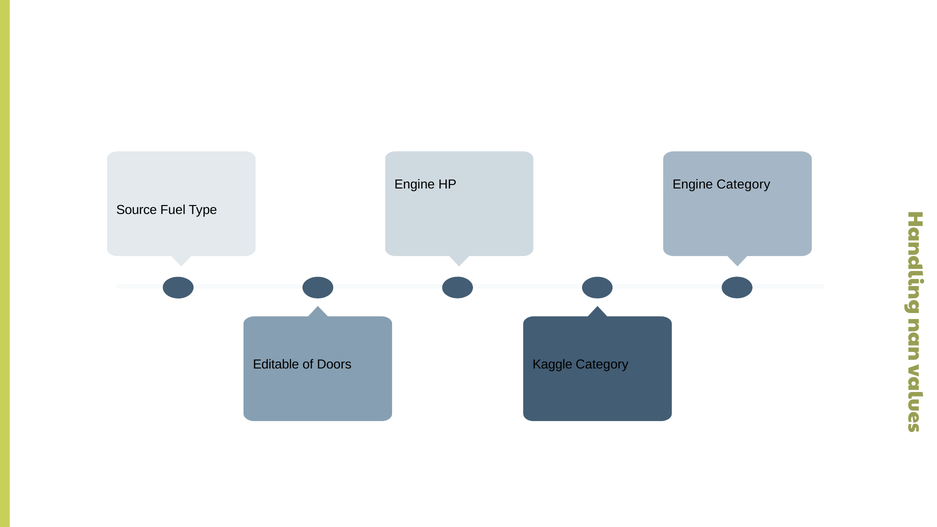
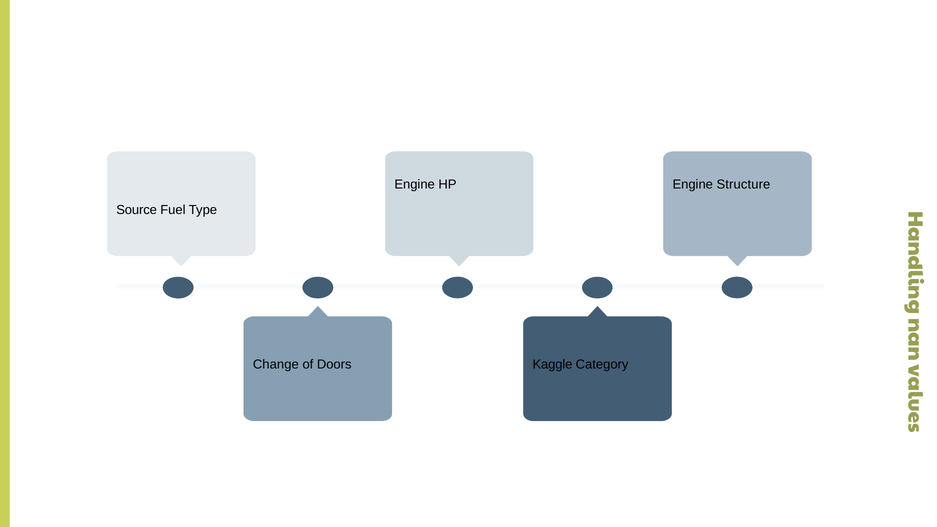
Engine Category: Category -> Structure
Editable: Editable -> Change
